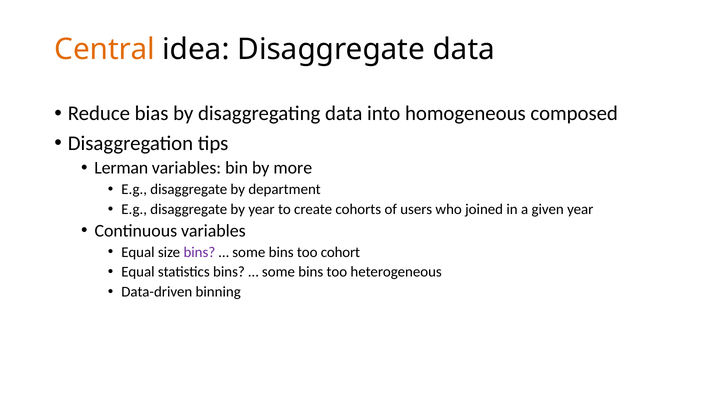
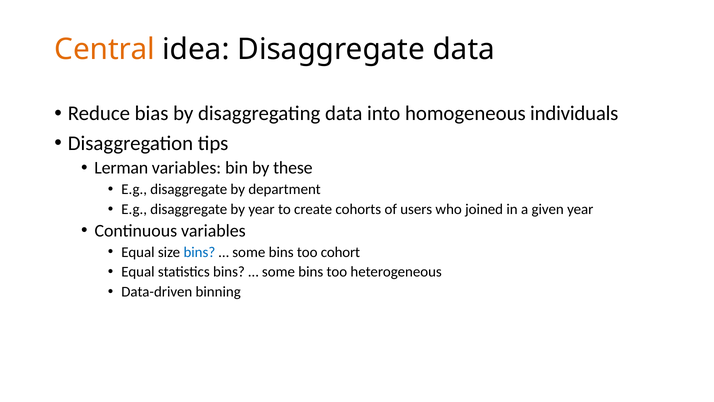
composed: composed -> individuals
more: more -> these
bins at (199, 252) colour: purple -> blue
